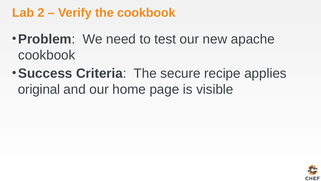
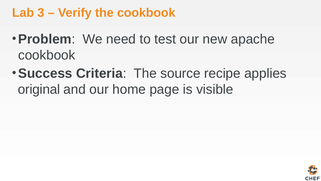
2: 2 -> 3
secure: secure -> source
